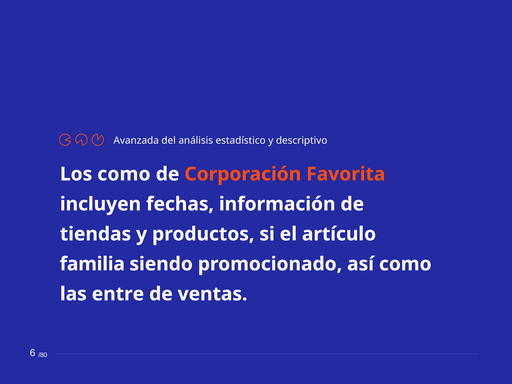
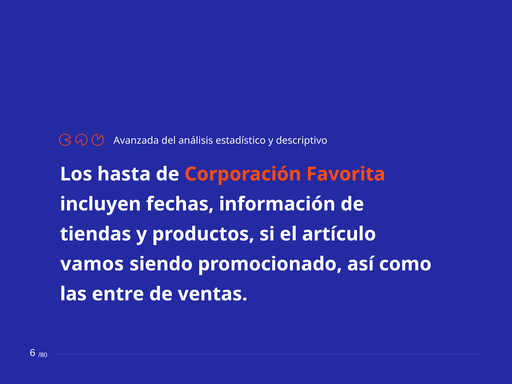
Los como: como -> hasta
familia: familia -> vamos
